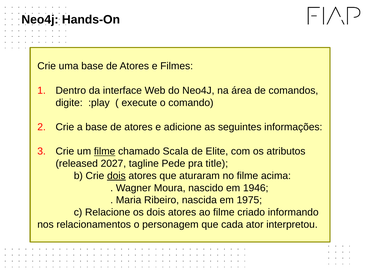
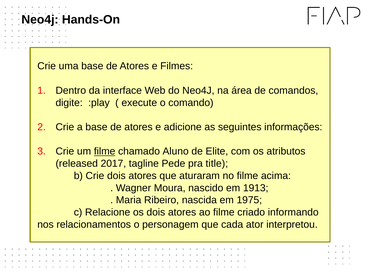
Scala: Scala -> Aluno
2027: 2027 -> 2017
dois at (116, 176) underline: present -> none
1946: 1946 -> 1913
